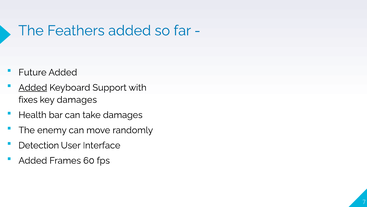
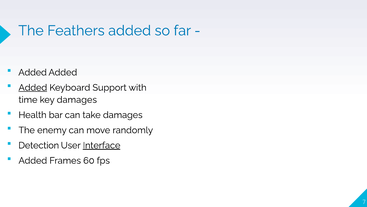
Future at (33, 72): Future -> Added
fixes: fixes -> time
Interface underline: none -> present
